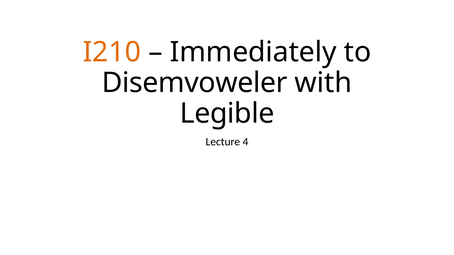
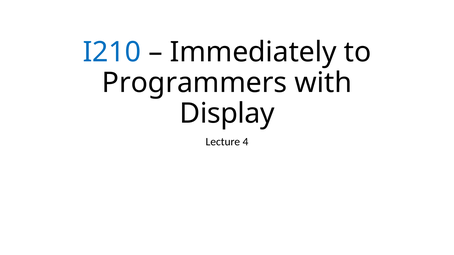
I210 colour: orange -> blue
Disemvoweler: Disemvoweler -> Programmers
Legible: Legible -> Display
